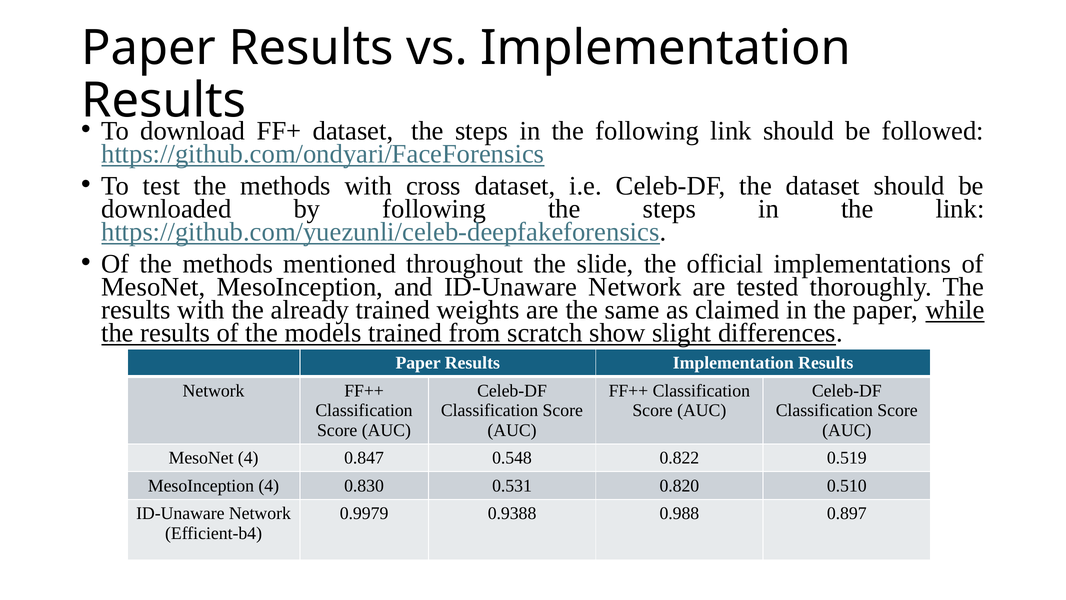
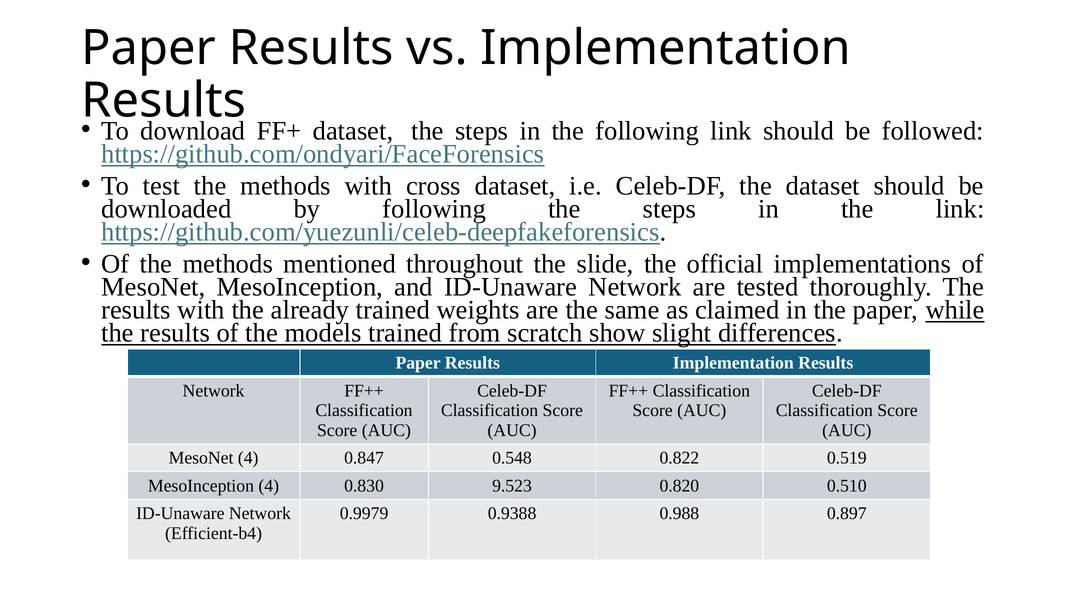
0.531: 0.531 -> 9.523
